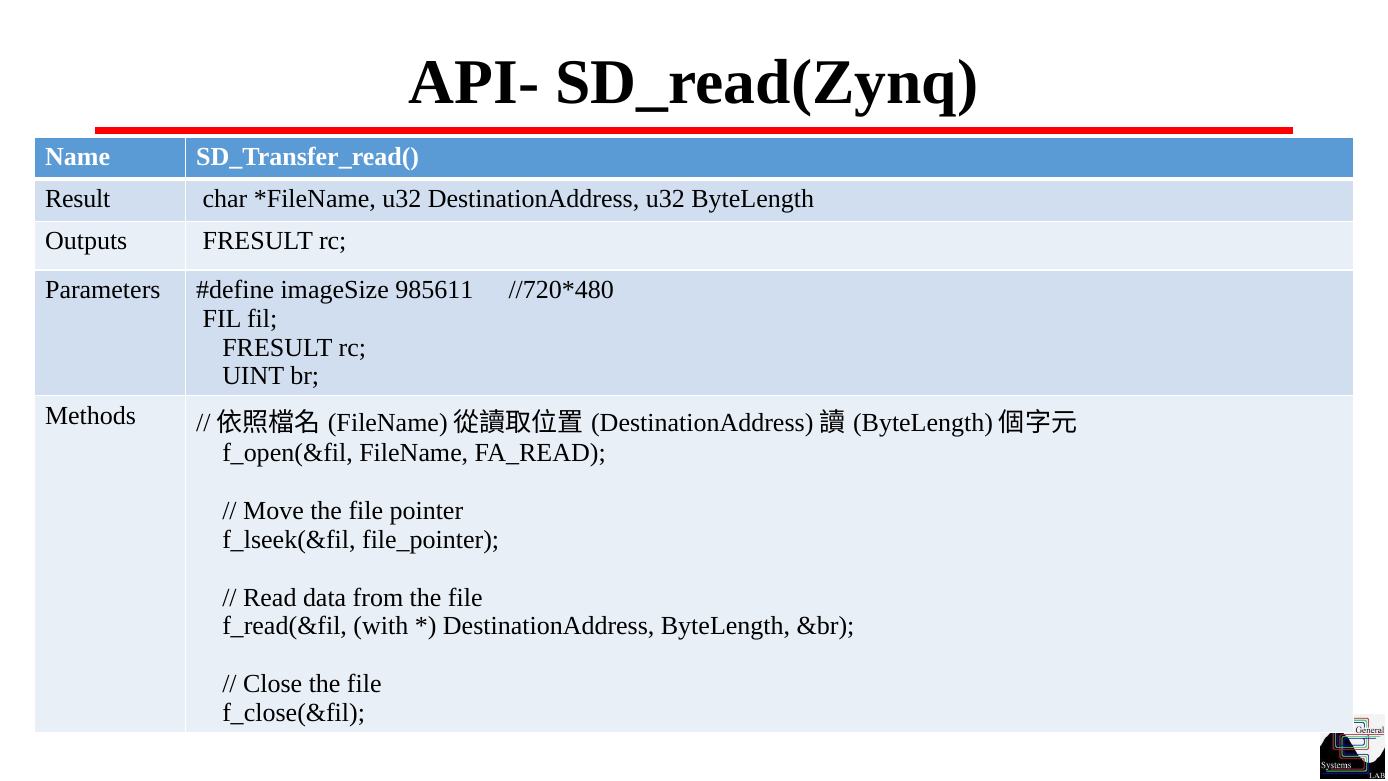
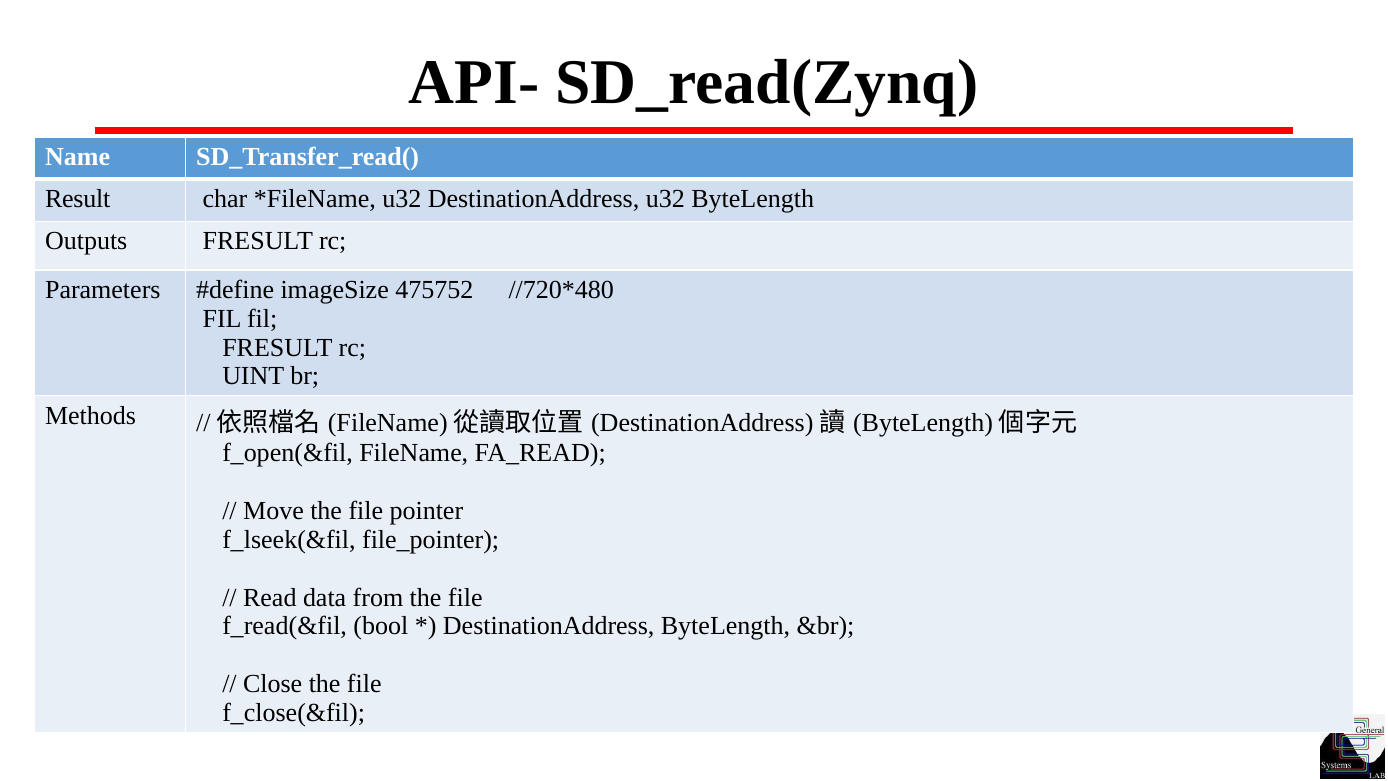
985611: 985611 -> 475752
with: with -> bool
